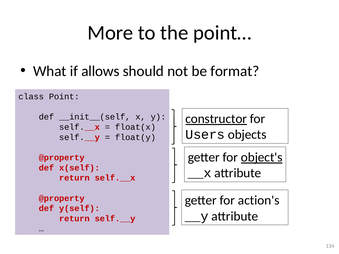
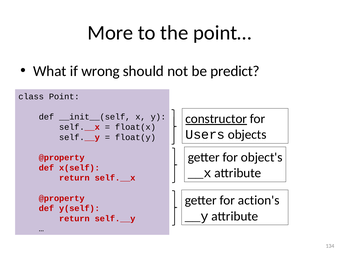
allows: allows -> wrong
format: format -> predict
object's underline: present -> none
